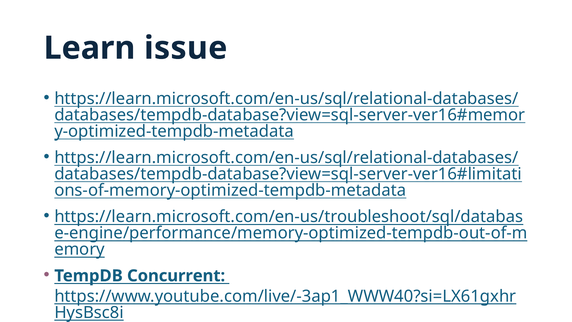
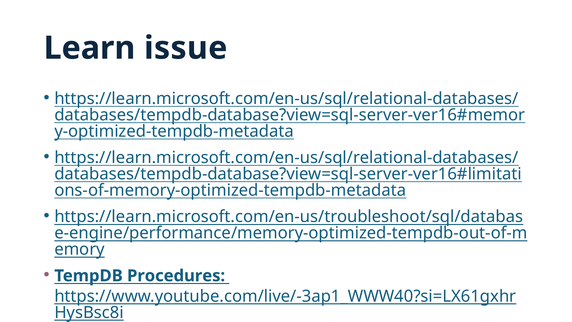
Concurrent: Concurrent -> Procedures
